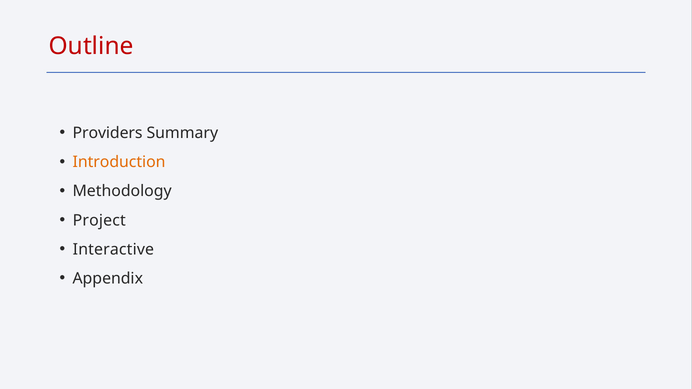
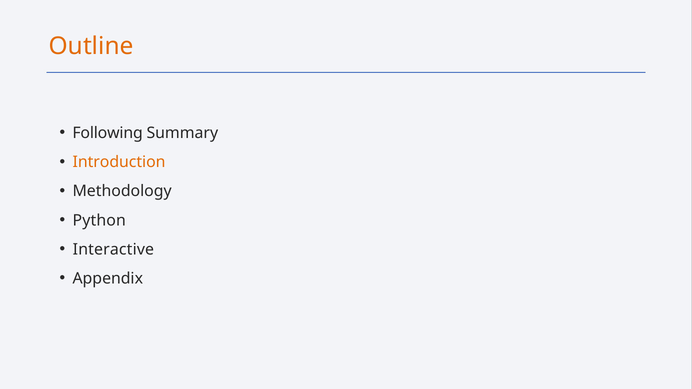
Outline colour: red -> orange
Providers: Providers -> Following
Project: Project -> Python
